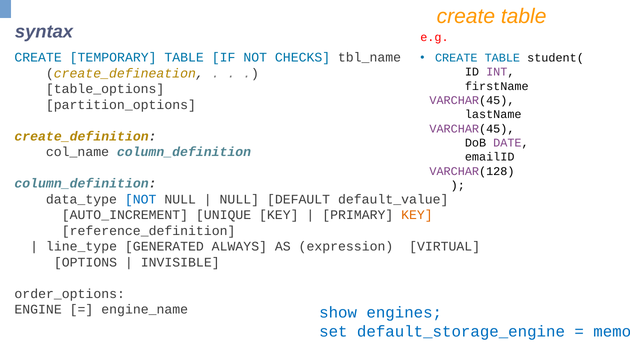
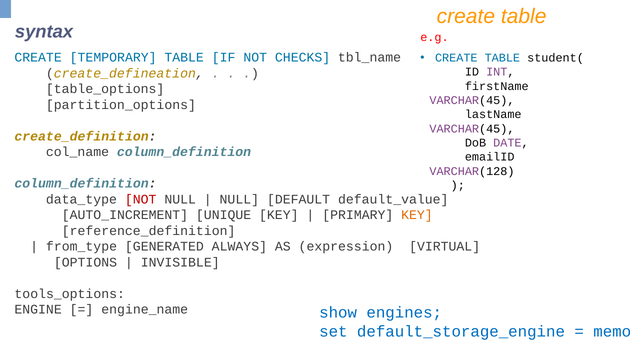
NOT at (141, 199) colour: blue -> red
line_type: line_type -> from_type
order_options: order_options -> tools_options
